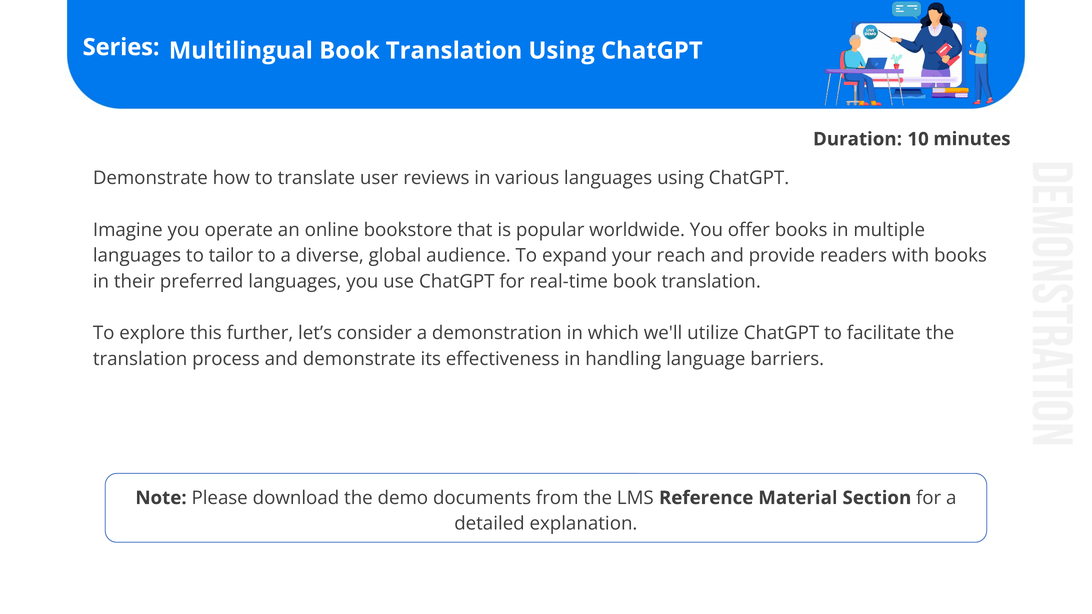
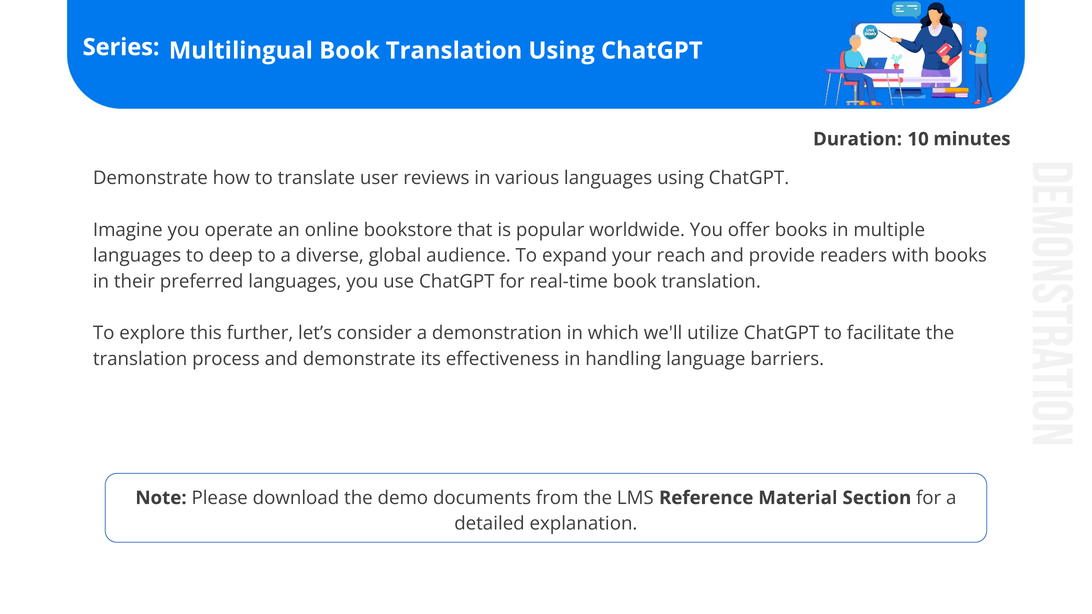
tailor: tailor -> deep
